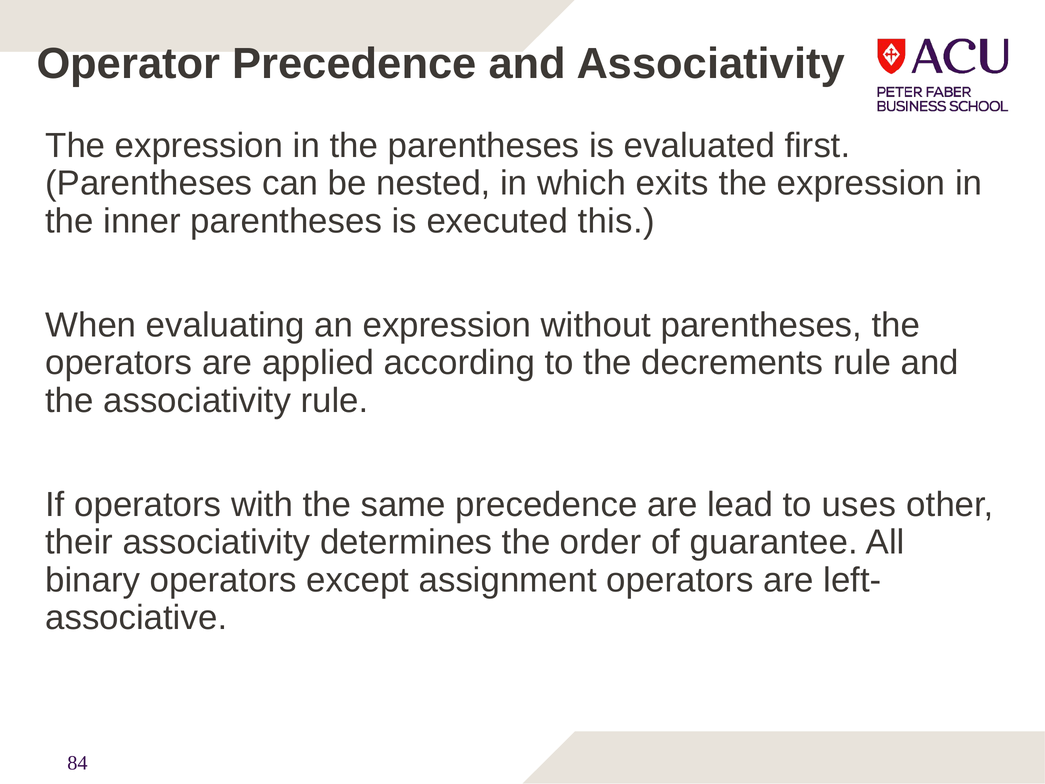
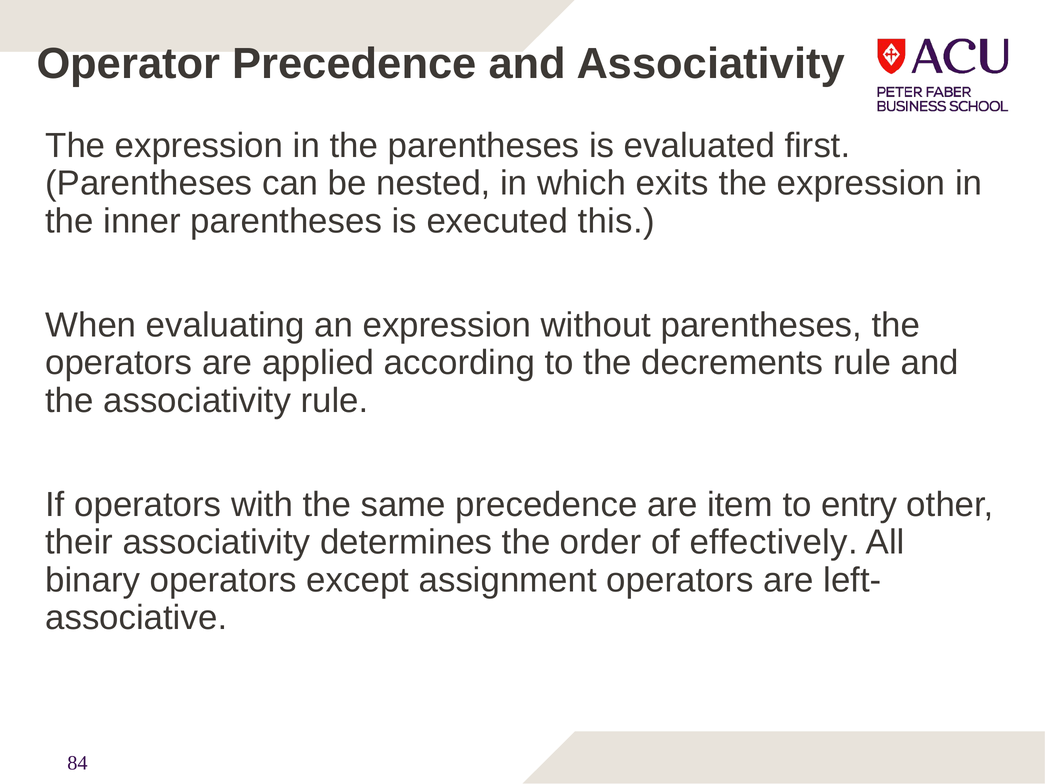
lead: lead -> item
uses: uses -> entry
guarantee: guarantee -> effectively
